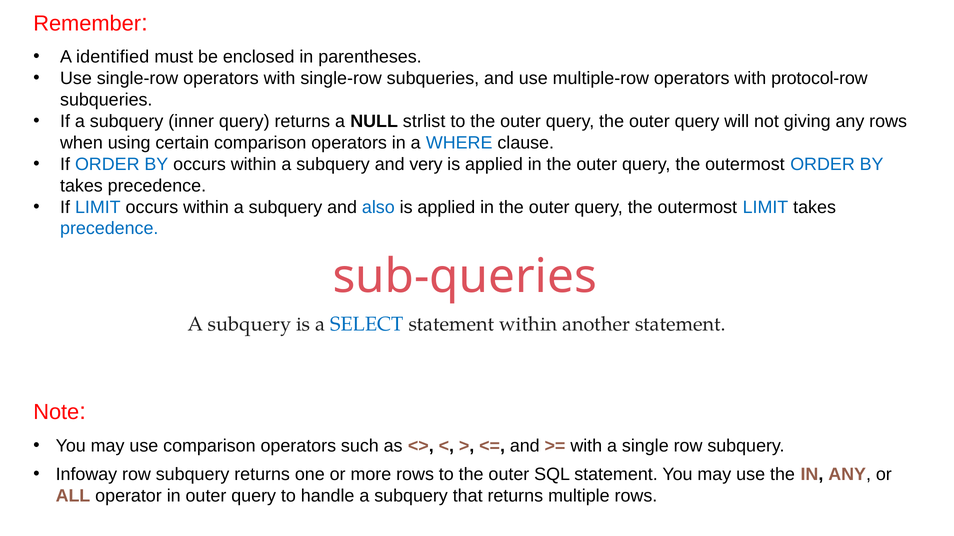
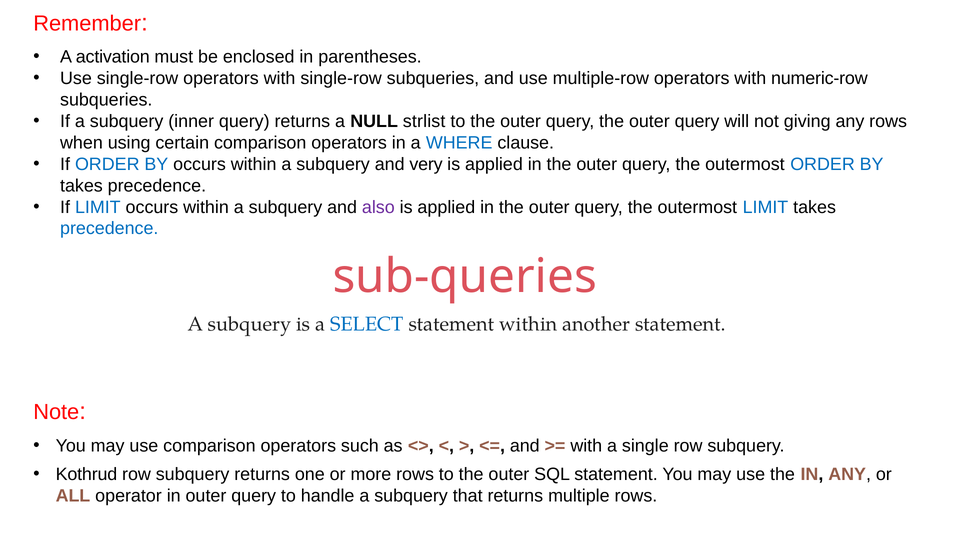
identified: identified -> activation
protocol-row: protocol-row -> numeric-row
also colour: blue -> purple
Infoway: Infoway -> Kothrud
